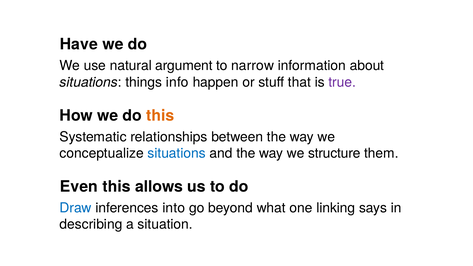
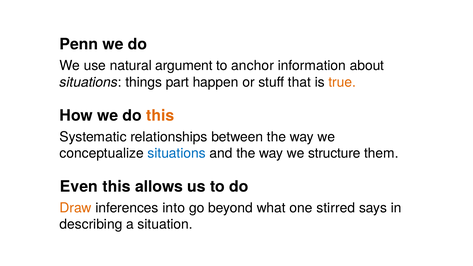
Have: Have -> Penn
narrow: narrow -> anchor
info: info -> part
true colour: purple -> orange
Draw colour: blue -> orange
linking: linking -> stirred
